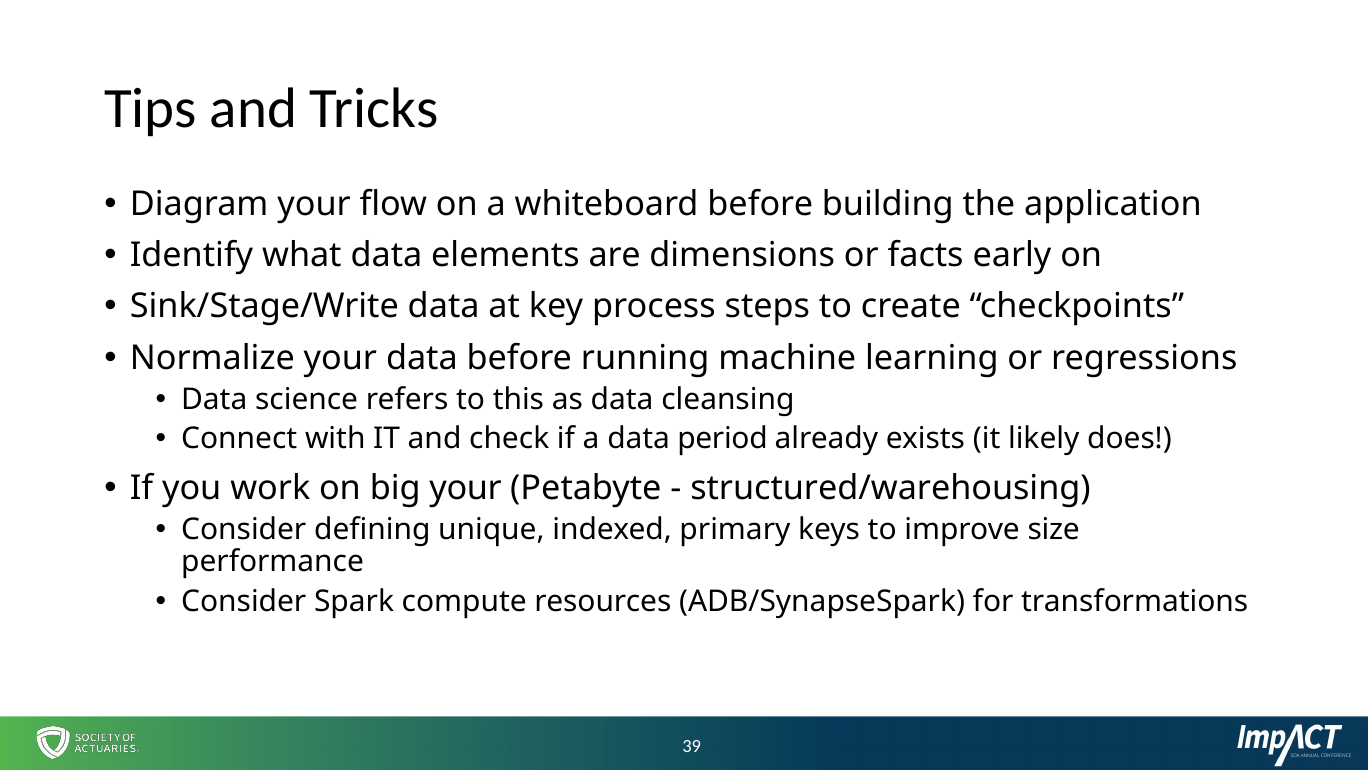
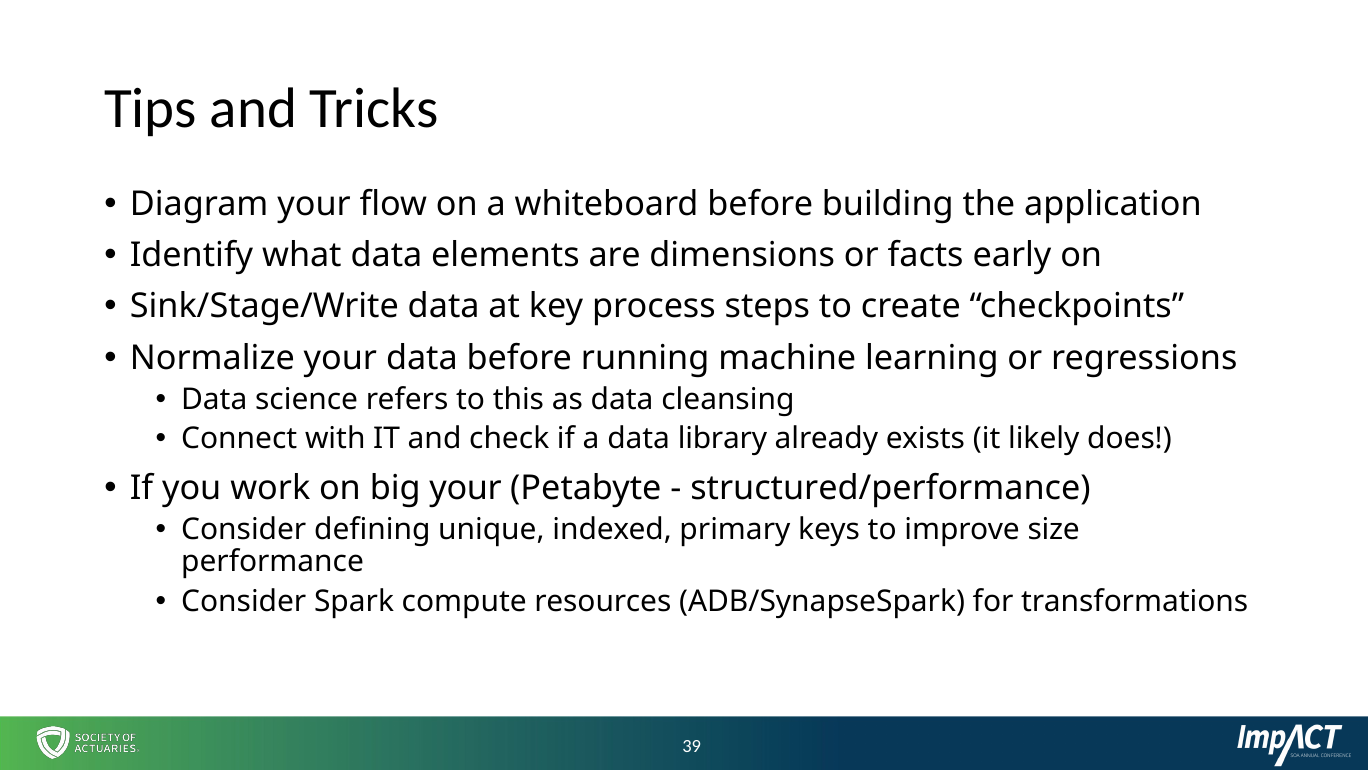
period: period -> library
structured/warehousing: structured/warehousing -> structured/performance
